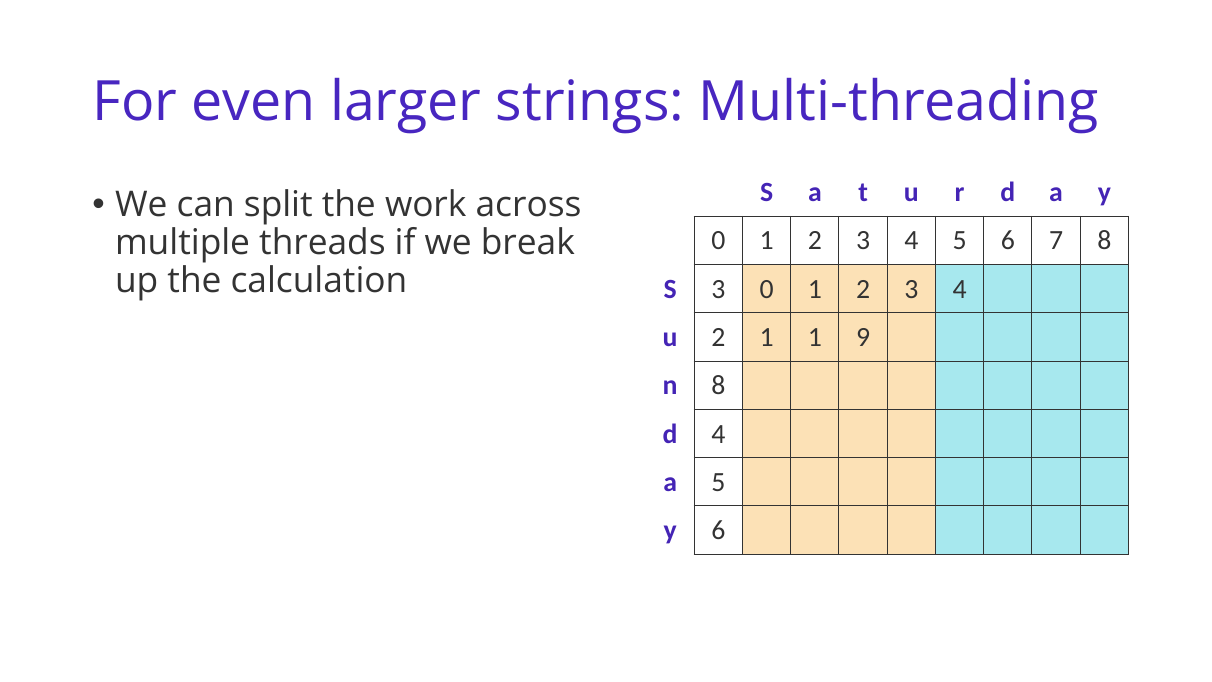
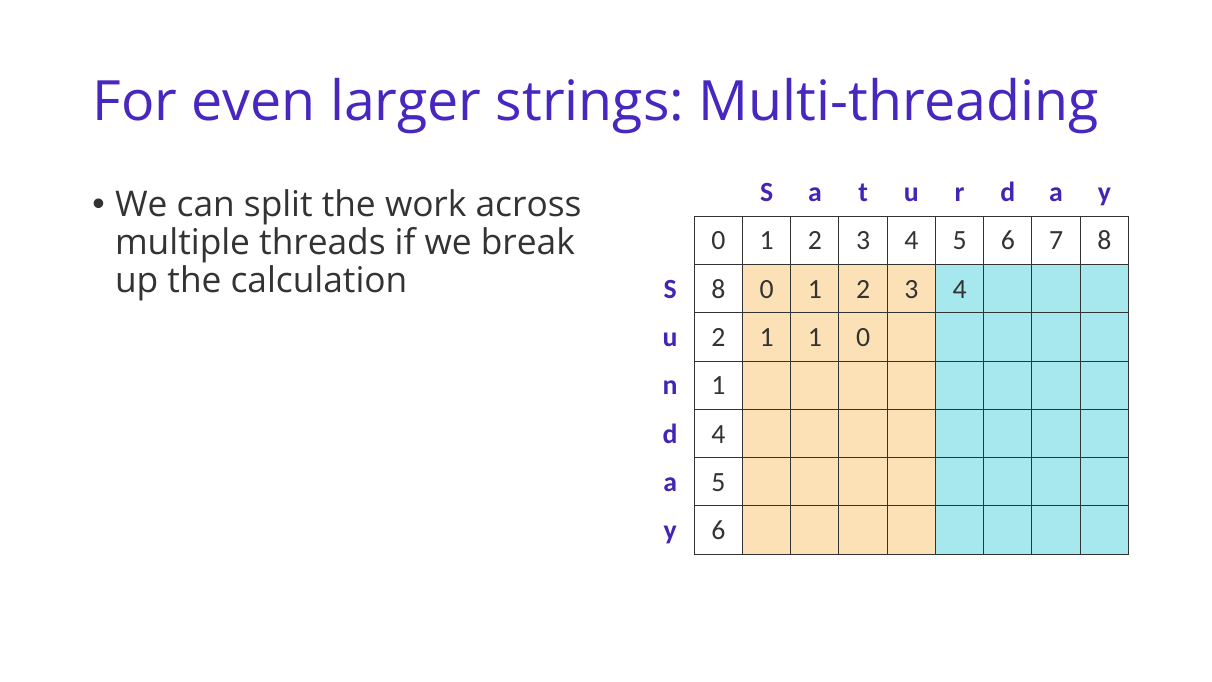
S 3: 3 -> 8
1 9: 9 -> 0
n 8: 8 -> 1
